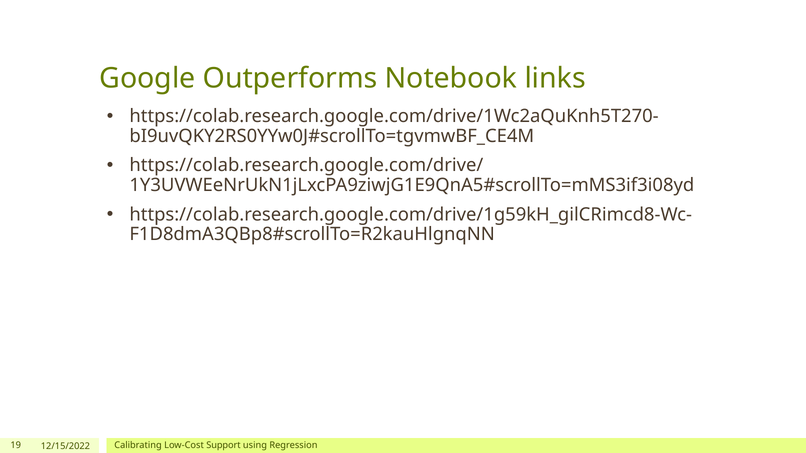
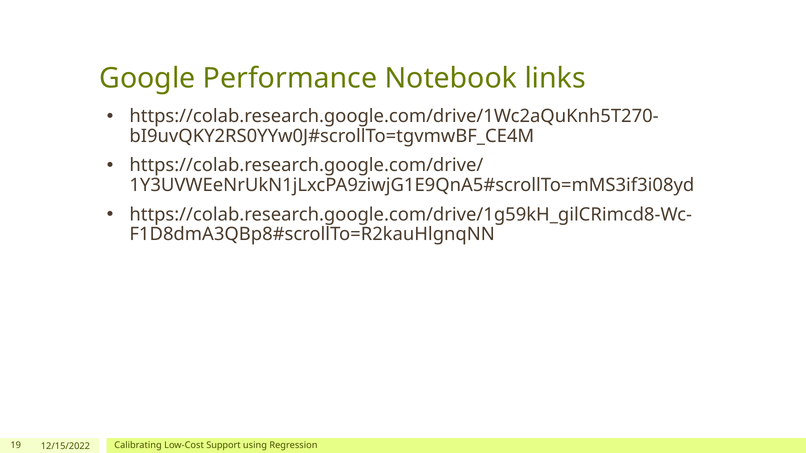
Outperforms: Outperforms -> Performance
